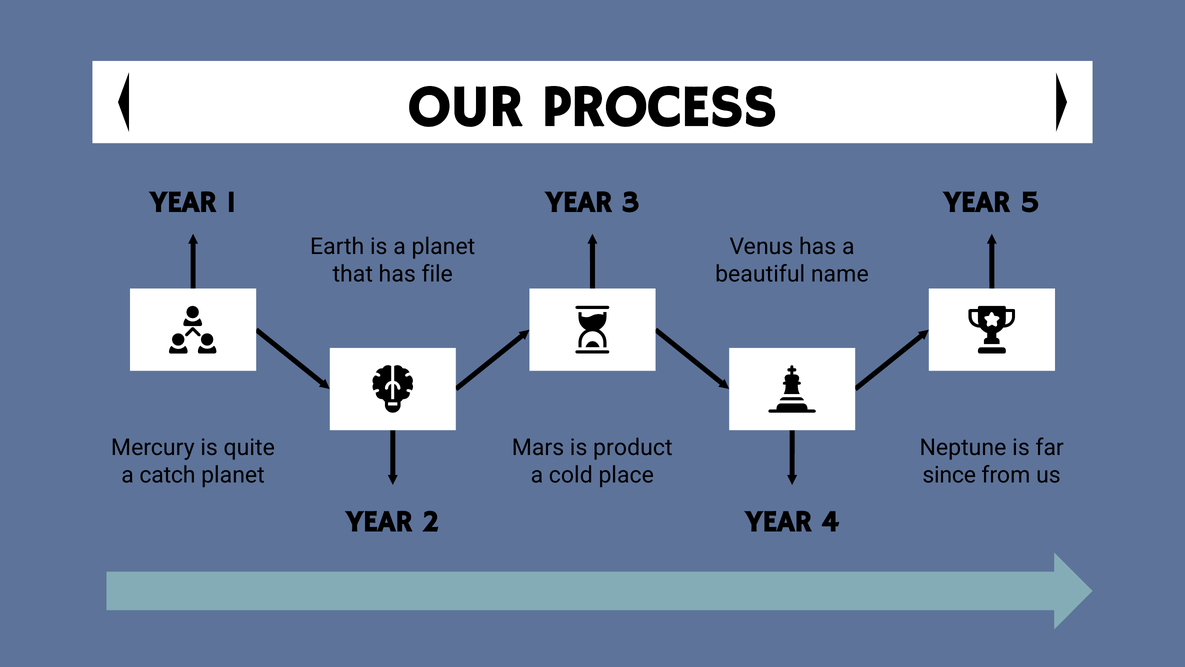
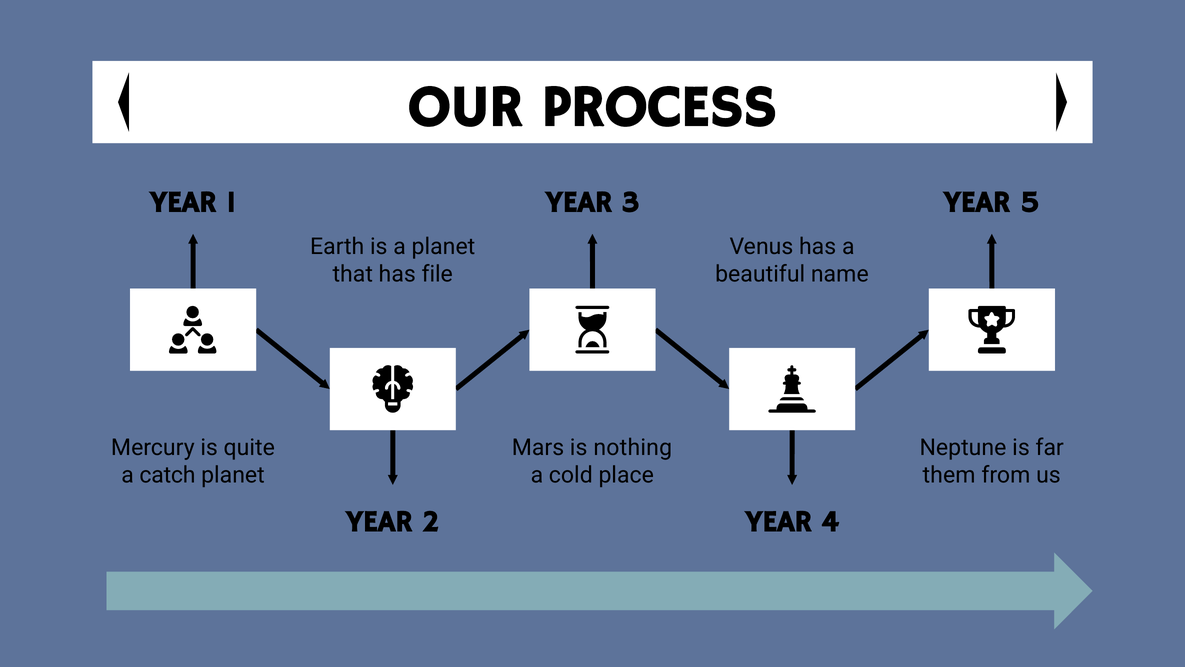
product: product -> nothing
since: since -> them
